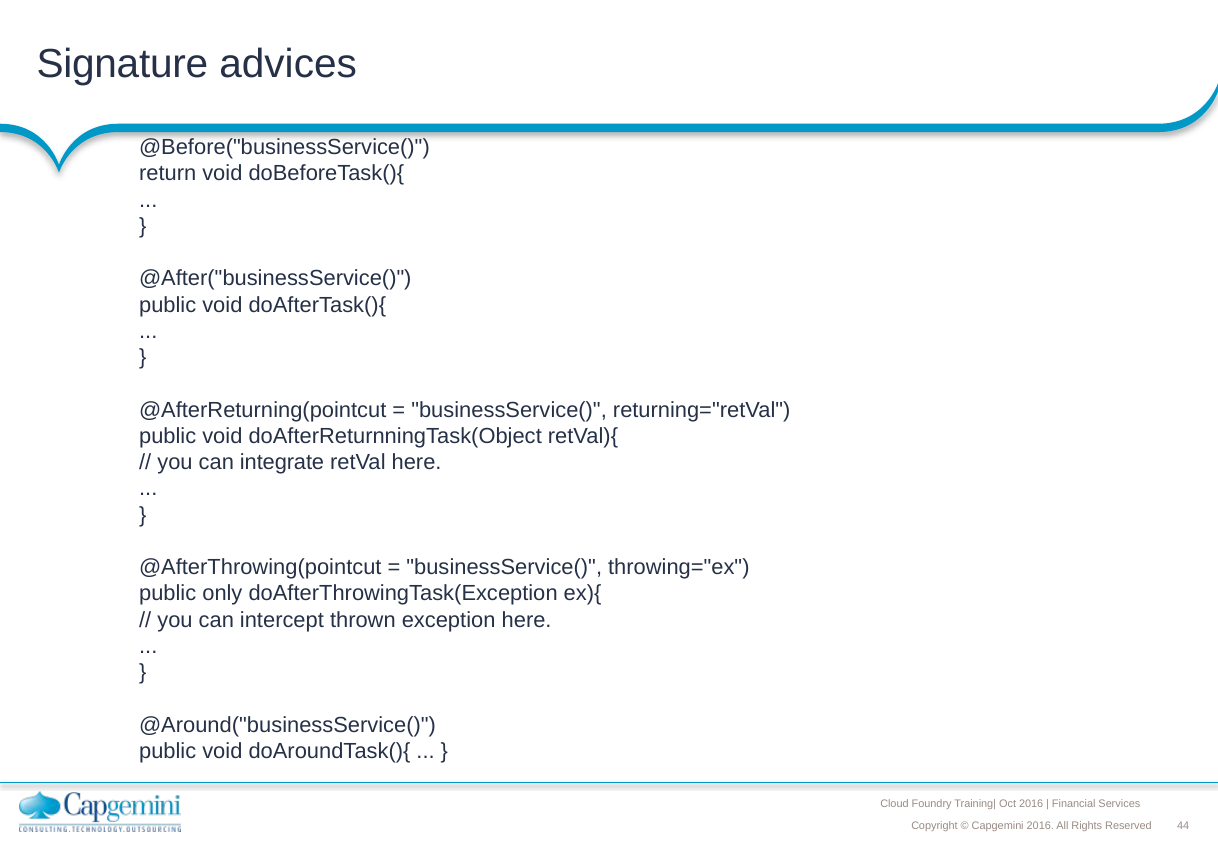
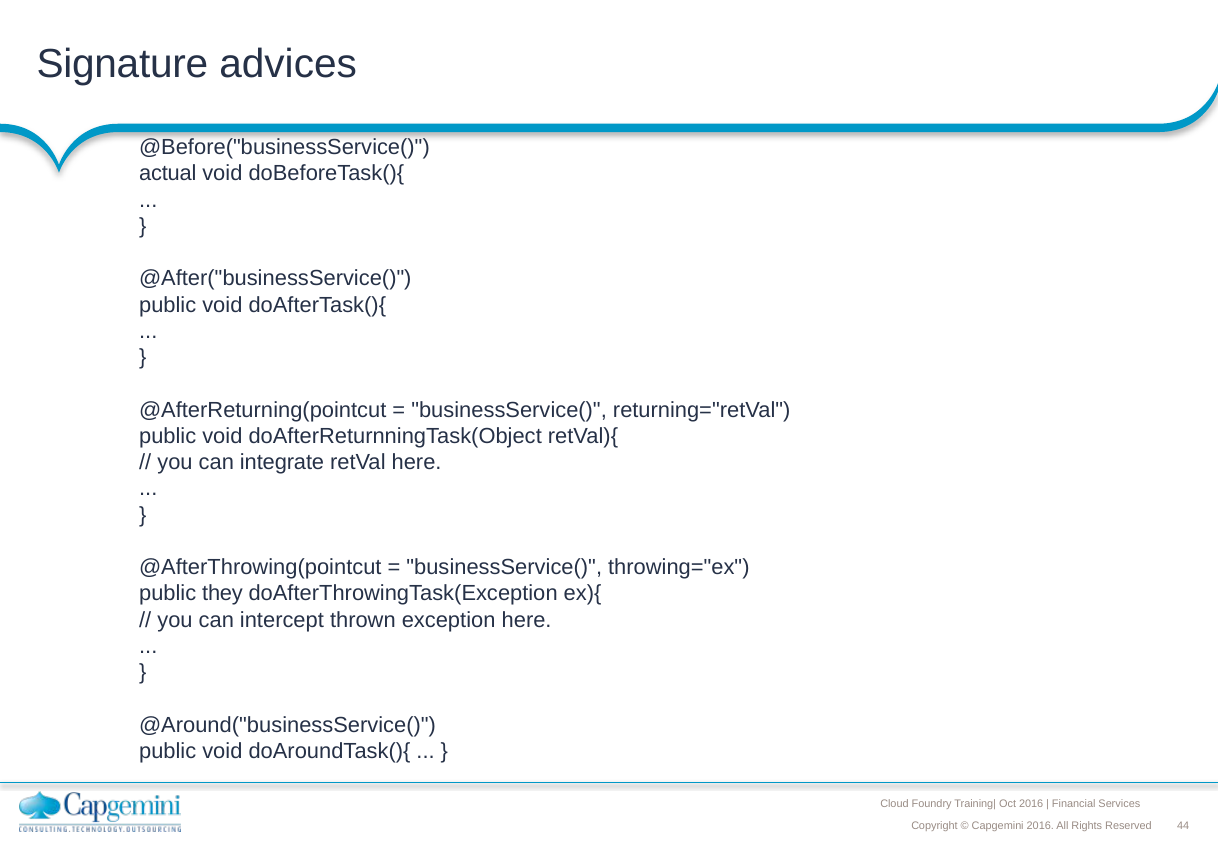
return: return -> actual
only: only -> they
